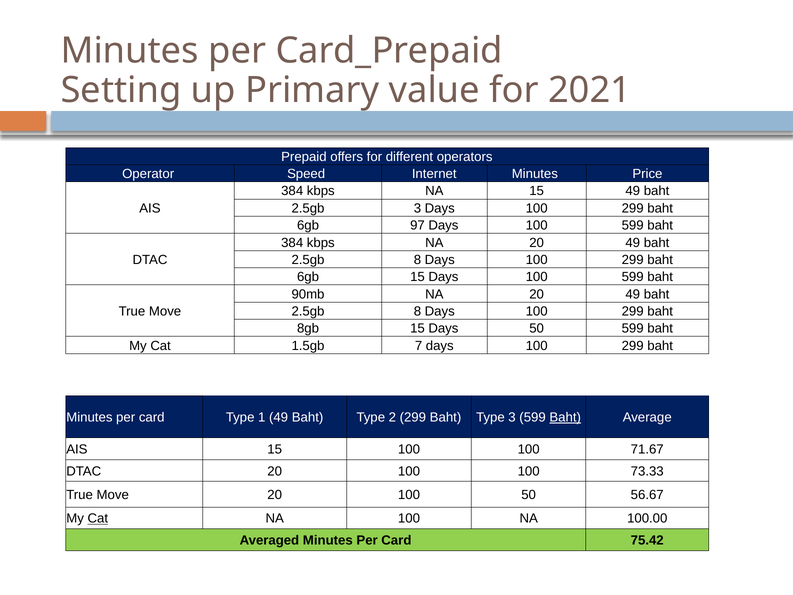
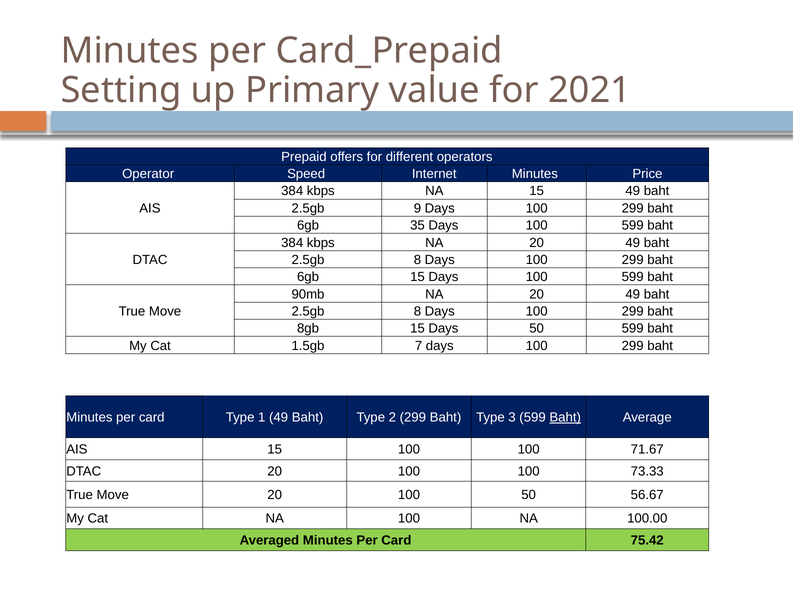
2.5gb 3: 3 -> 9
97: 97 -> 35
Cat at (98, 518) underline: present -> none
